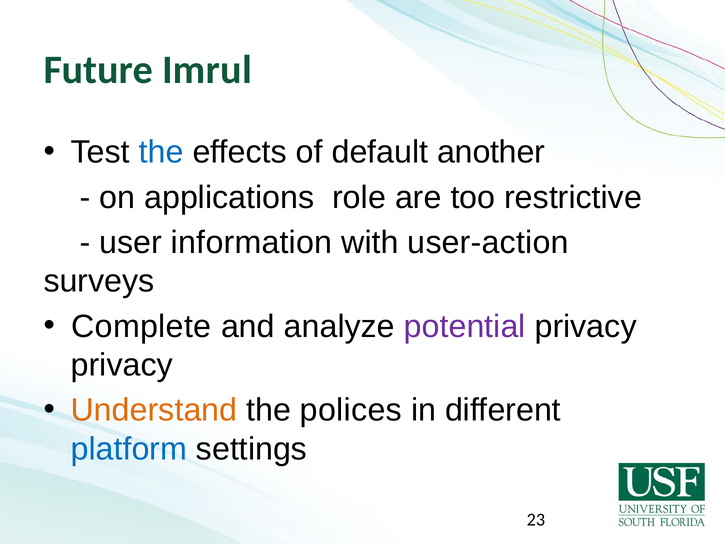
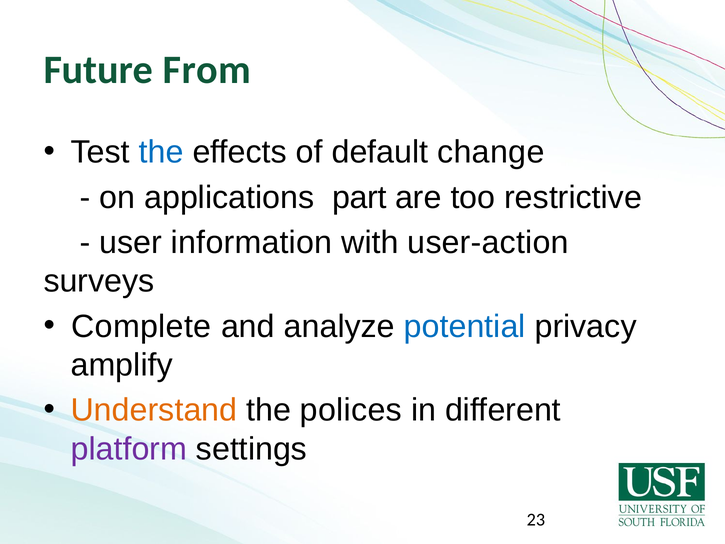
Imrul: Imrul -> From
another: another -> change
role: role -> part
potential colour: purple -> blue
privacy at (122, 365): privacy -> amplify
platform colour: blue -> purple
